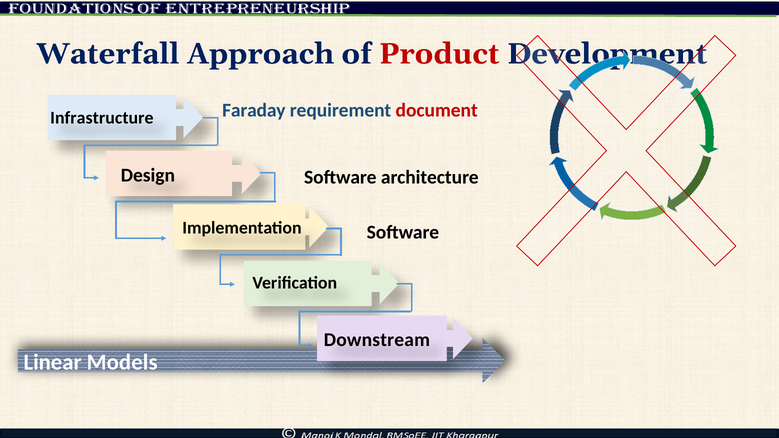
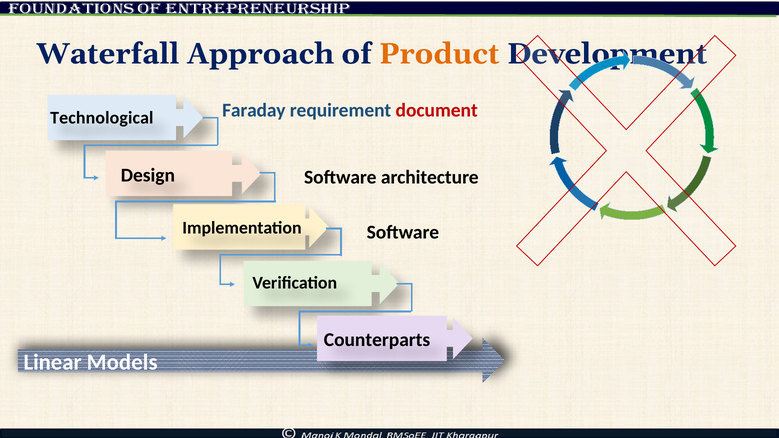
Product colour: red -> orange
Infrastructure: Infrastructure -> Technological
Downstream: Downstream -> Counterparts
